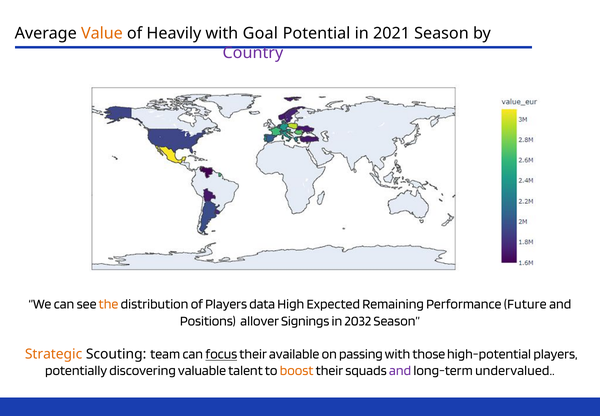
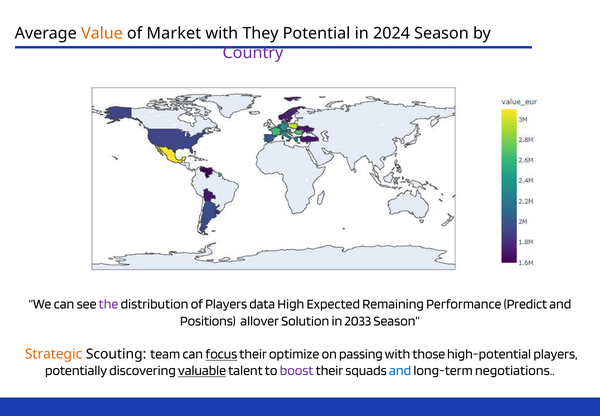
Heavily: Heavily -> Market
Goal: Goal -> They
2021: 2021 -> 2024
the colour: orange -> purple
Future: Future -> Predict
Signings: Signings -> Solution
2032: 2032 -> 2033
available: available -> optimize
valuable underline: none -> present
boost colour: orange -> purple
and at (400, 371) colour: purple -> blue
undervalued: undervalued -> negotiations
